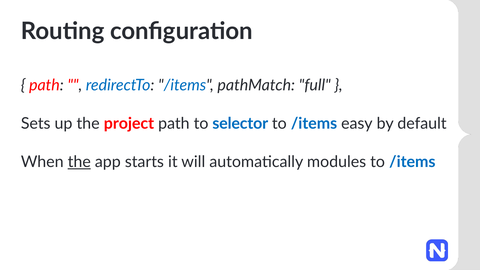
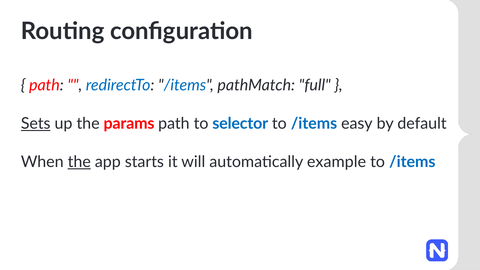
Sets underline: none -> present
project: project -> params
modules: modules -> example
